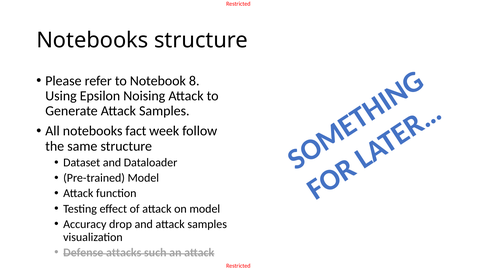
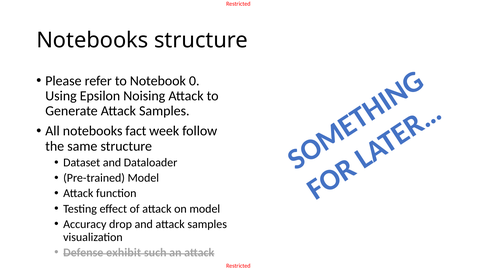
8: 8 -> 0
attacks: attacks -> exhibit
